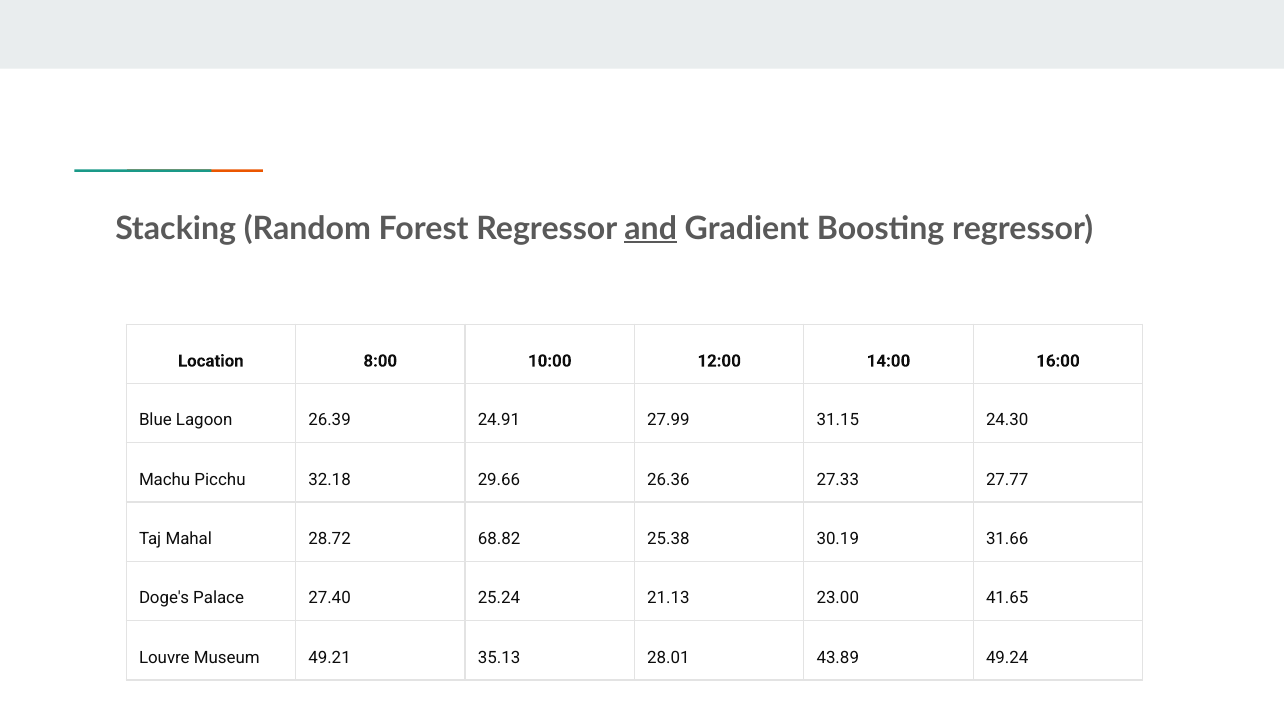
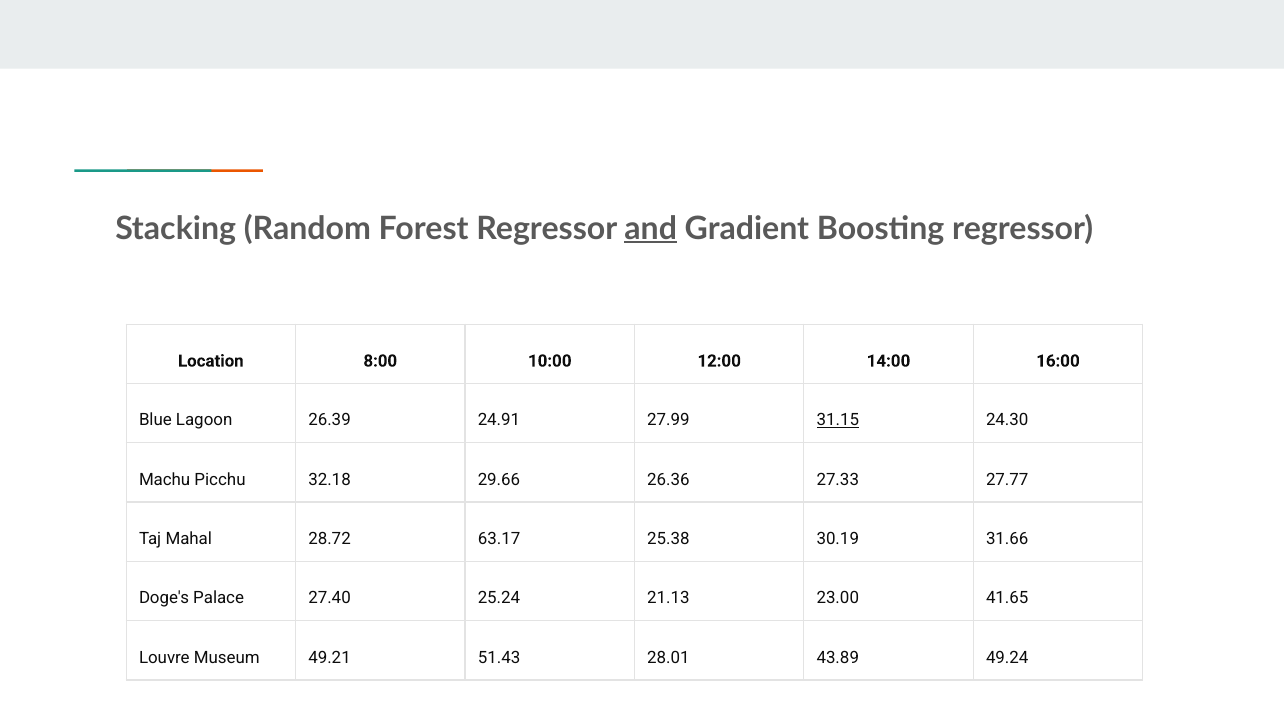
31.15 underline: none -> present
68.82: 68.82 -> 63.17
35.13: 35.13 -> 51.43
